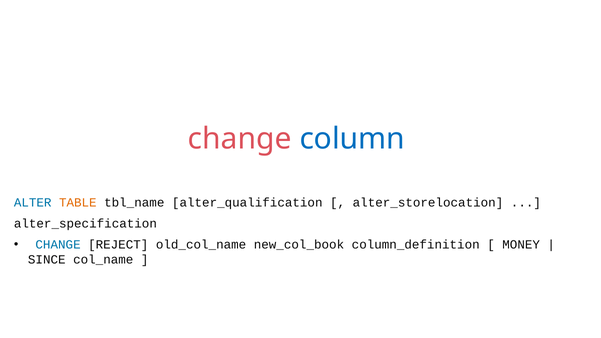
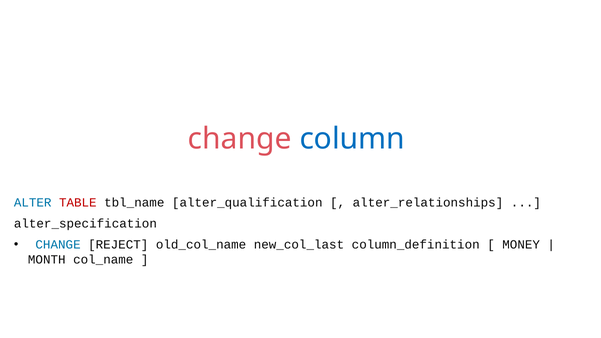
TABLE colour: orange -> red
alter_storelocation: alter_storelocation -> alter_relationships
new_col_book: new_col_book -> new_col_last
SINCE: SINCE -> MONTH
